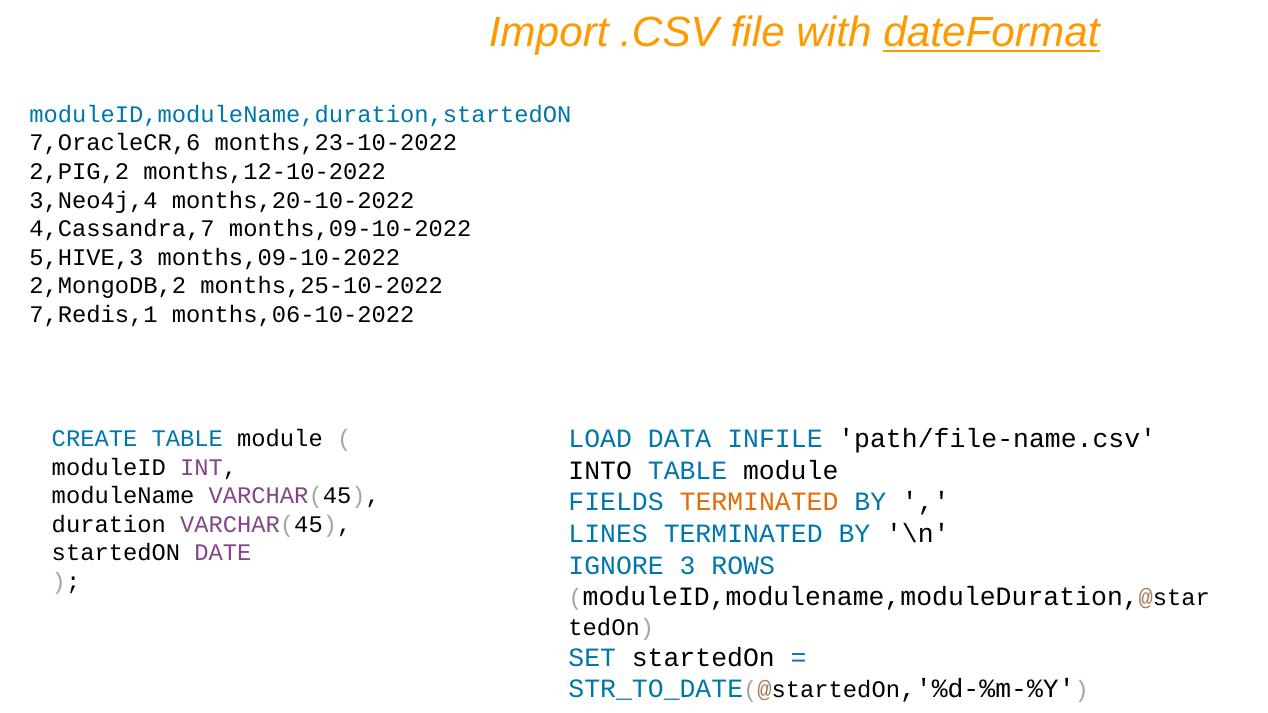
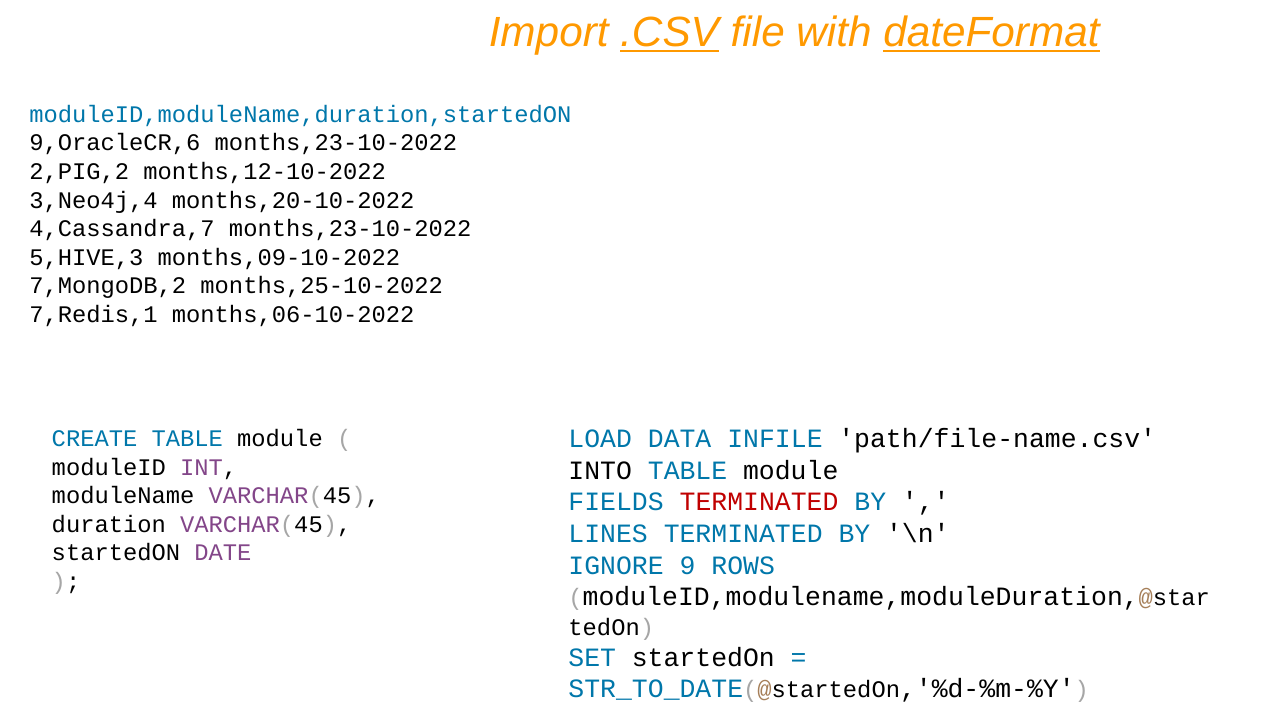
.CSV underline: none -> present
7,OracleCR,6: 7,OracleCR,6 -> 9,OracleCR,6
4,Cassandra,7 months,09-10-2022: months,09-10-2022 -> months,23-10-2022
2,MongoDB,2: 2,MongoDB,2 -> 7,MongoDB,2
TERMINATED at (759, 502) colour: orange -> red
3: 3 -> 9
